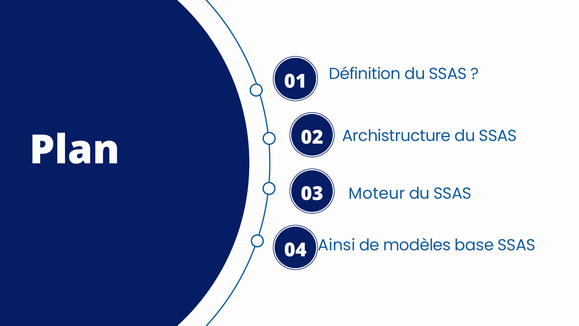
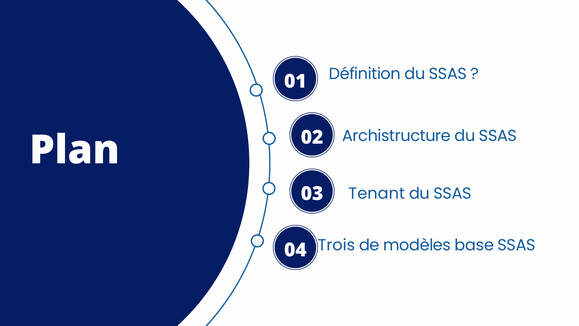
Moteur: Moteur -> Tenant
Ainsi: Ainsi -> Trois
